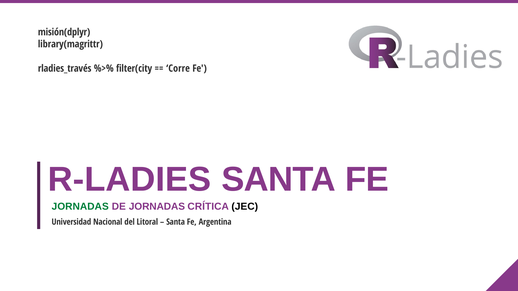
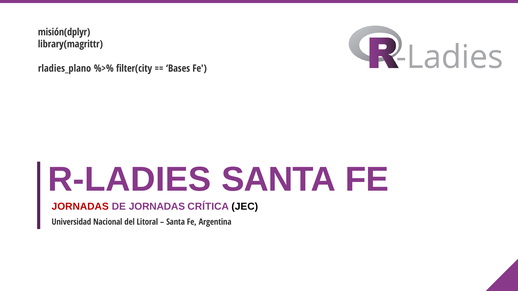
rladies_través: rladies_través -> rladies_plano
Corre: Corre -> Bases
JORNADAS at (80, 207) colour: green -> red
